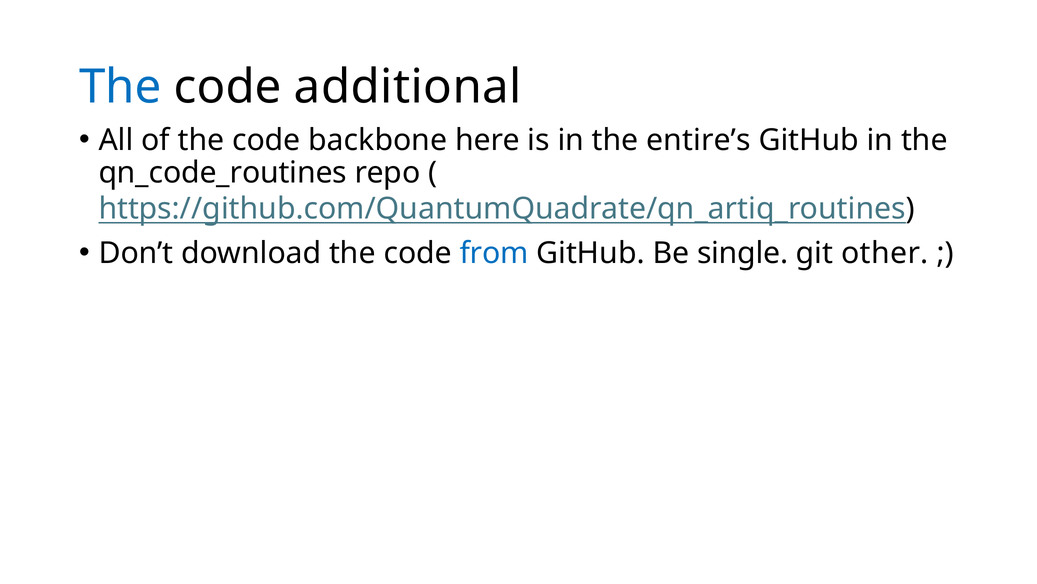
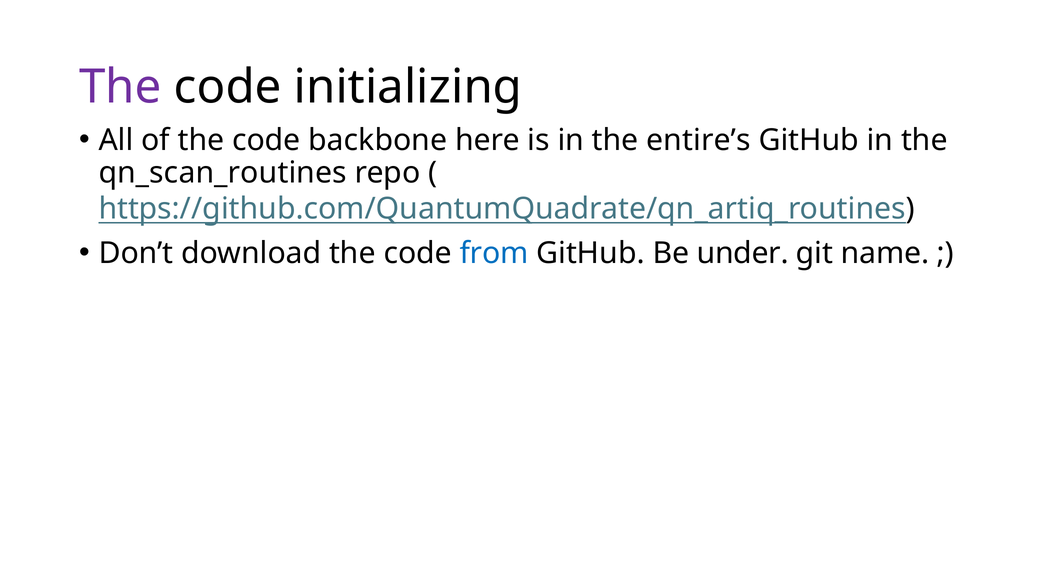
The at (120, 87) colour: blue -> purple
additional: additional -> initializing
qn_code_routines: qn_code_routines -> qn_scan_routines
single: single -> under
other: other -> name
